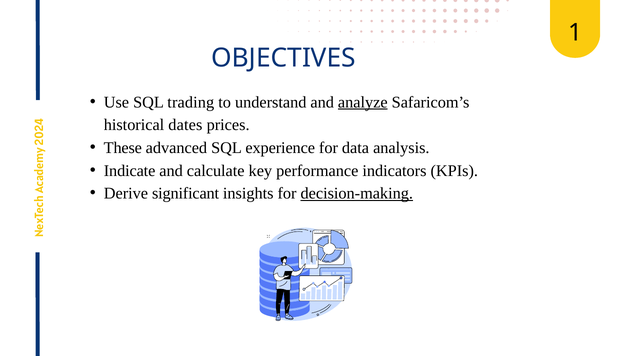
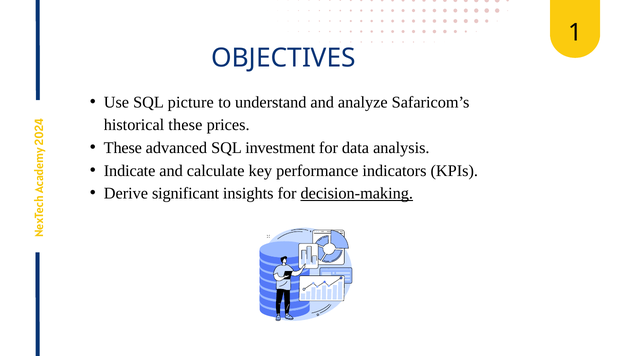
trading: trading -> picture
analyze underline: present -> none
historical dates: dates -> these
experience: experience -> investment
